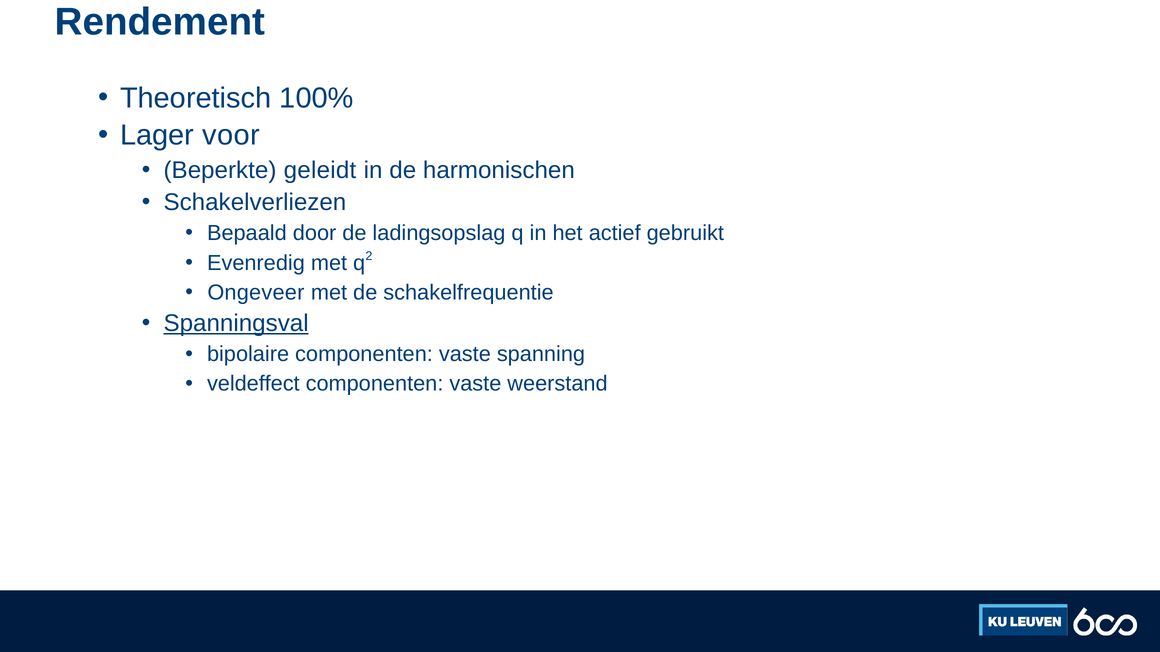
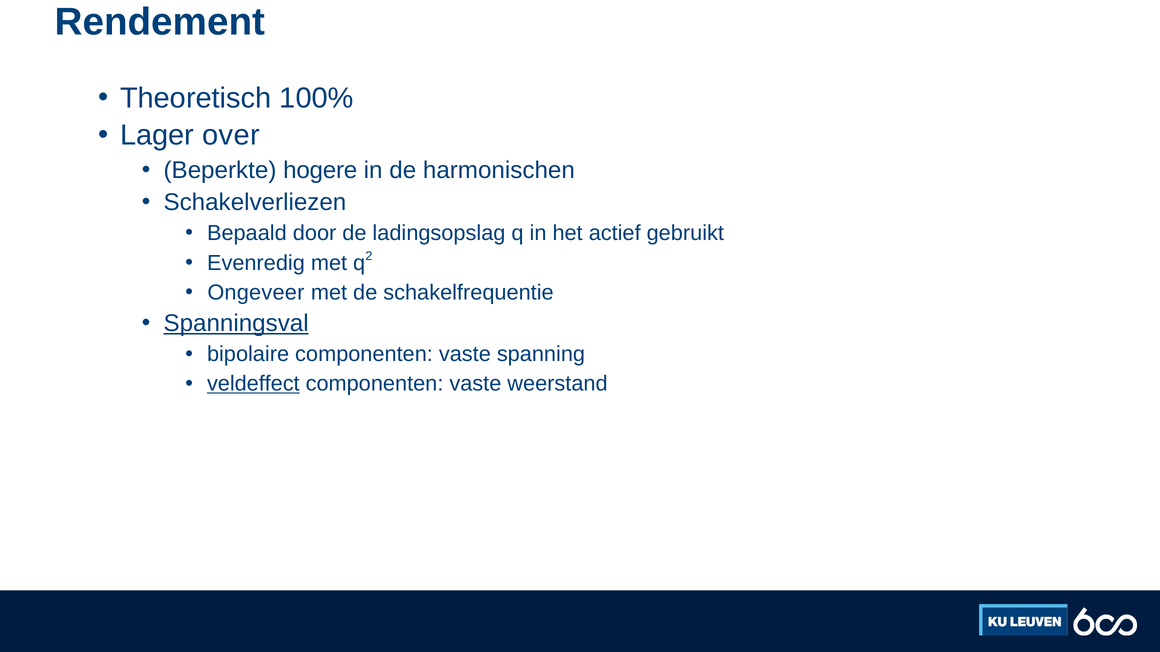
voor: voor -> over
geleidt: geleidt -> hogere
veldeffect underline: none -> present
